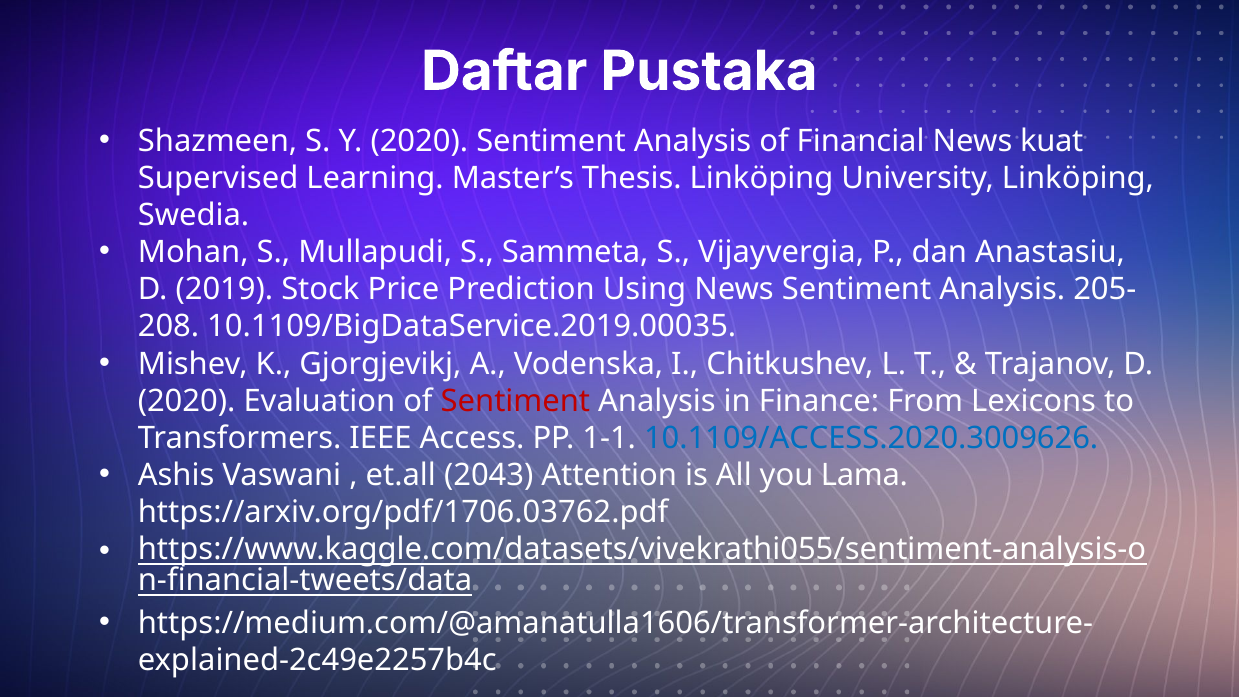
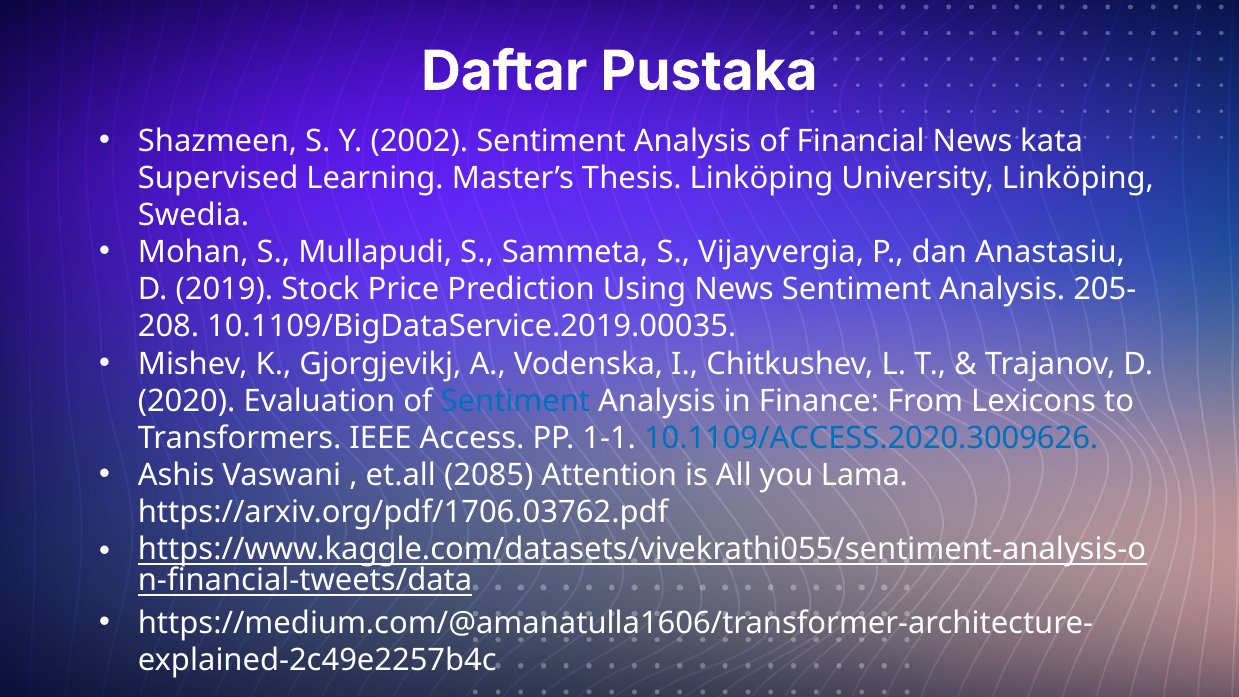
Y 2020: 2020 -> 2002
kuat: kuat -> kata
Sentiment at (515, 401) colour: red -> blue
2043: 2043 -> 2085
